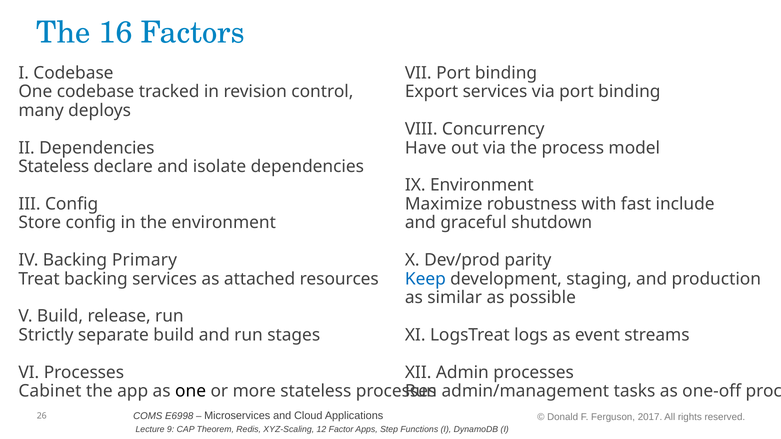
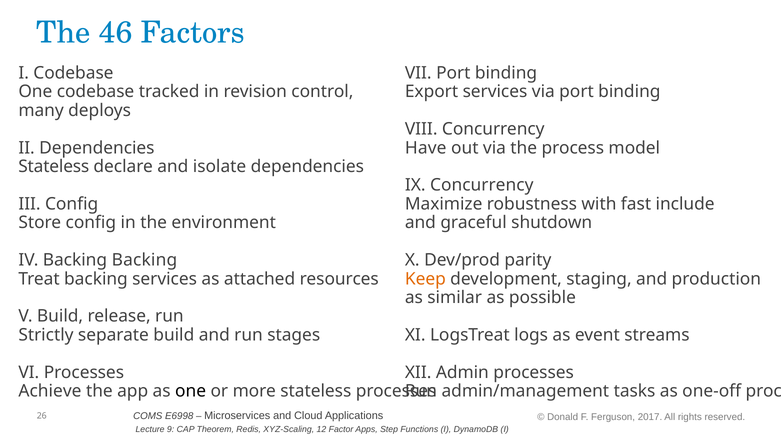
16: 16 -> 46
IX Environment: Environment -> Concurrency
Backing Primary: Primary -> Backing
Keep colour: blue -> orange
Cabinet: Cabinet -> Achieve
